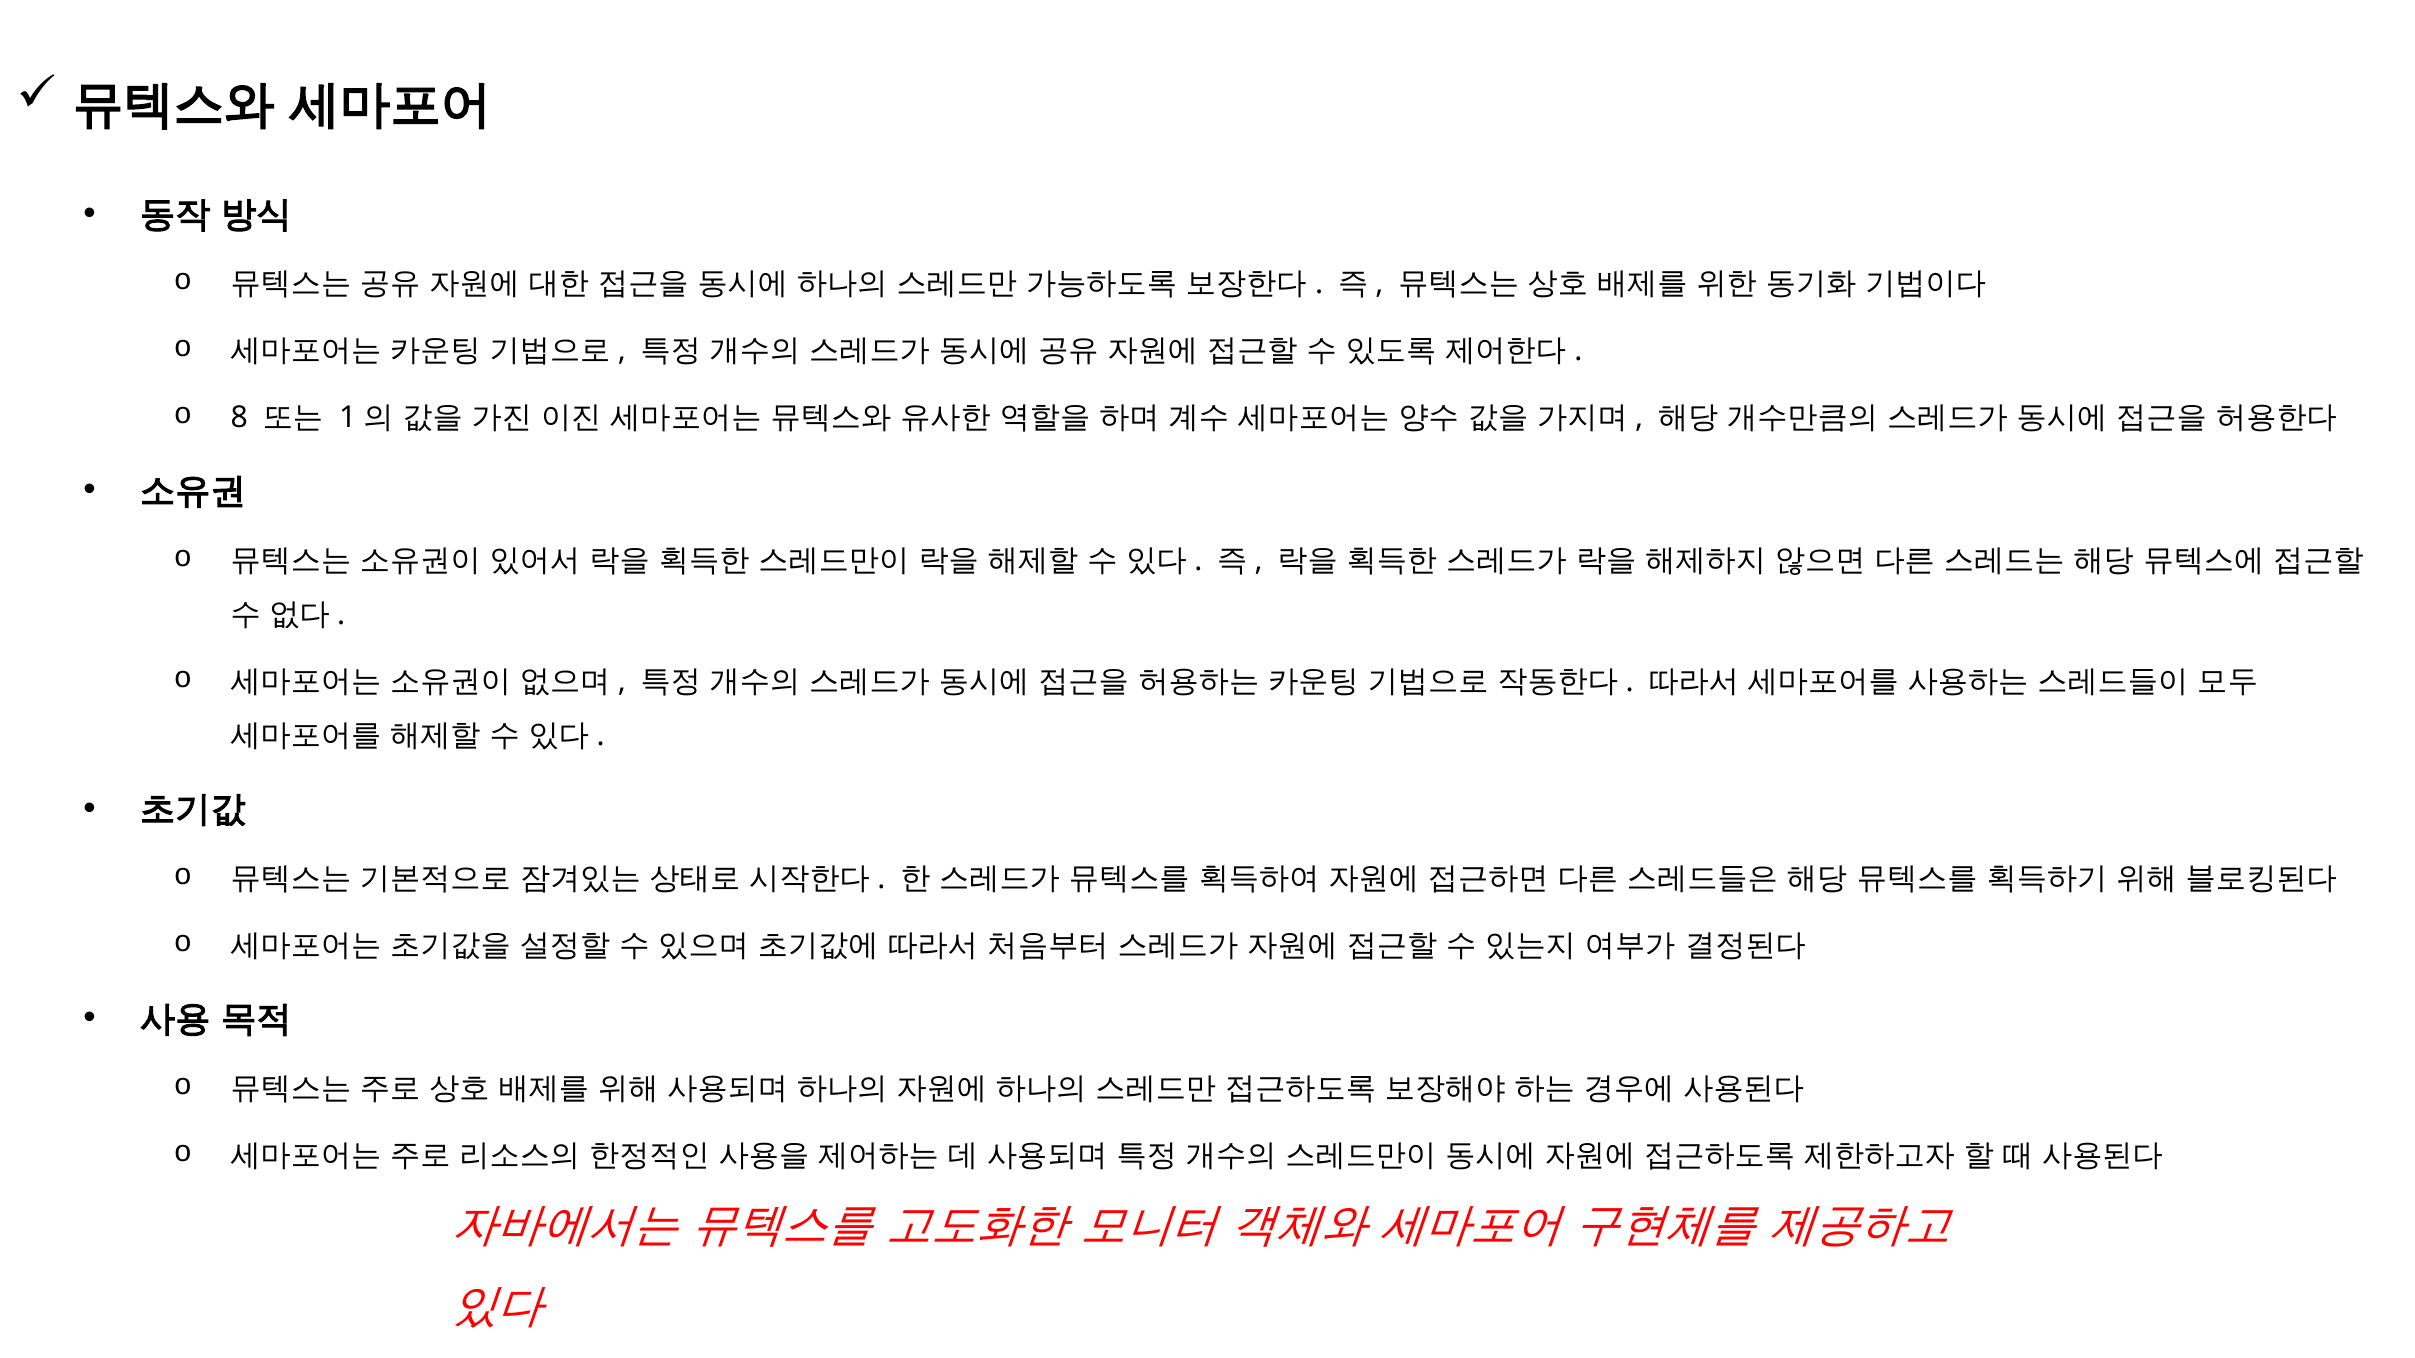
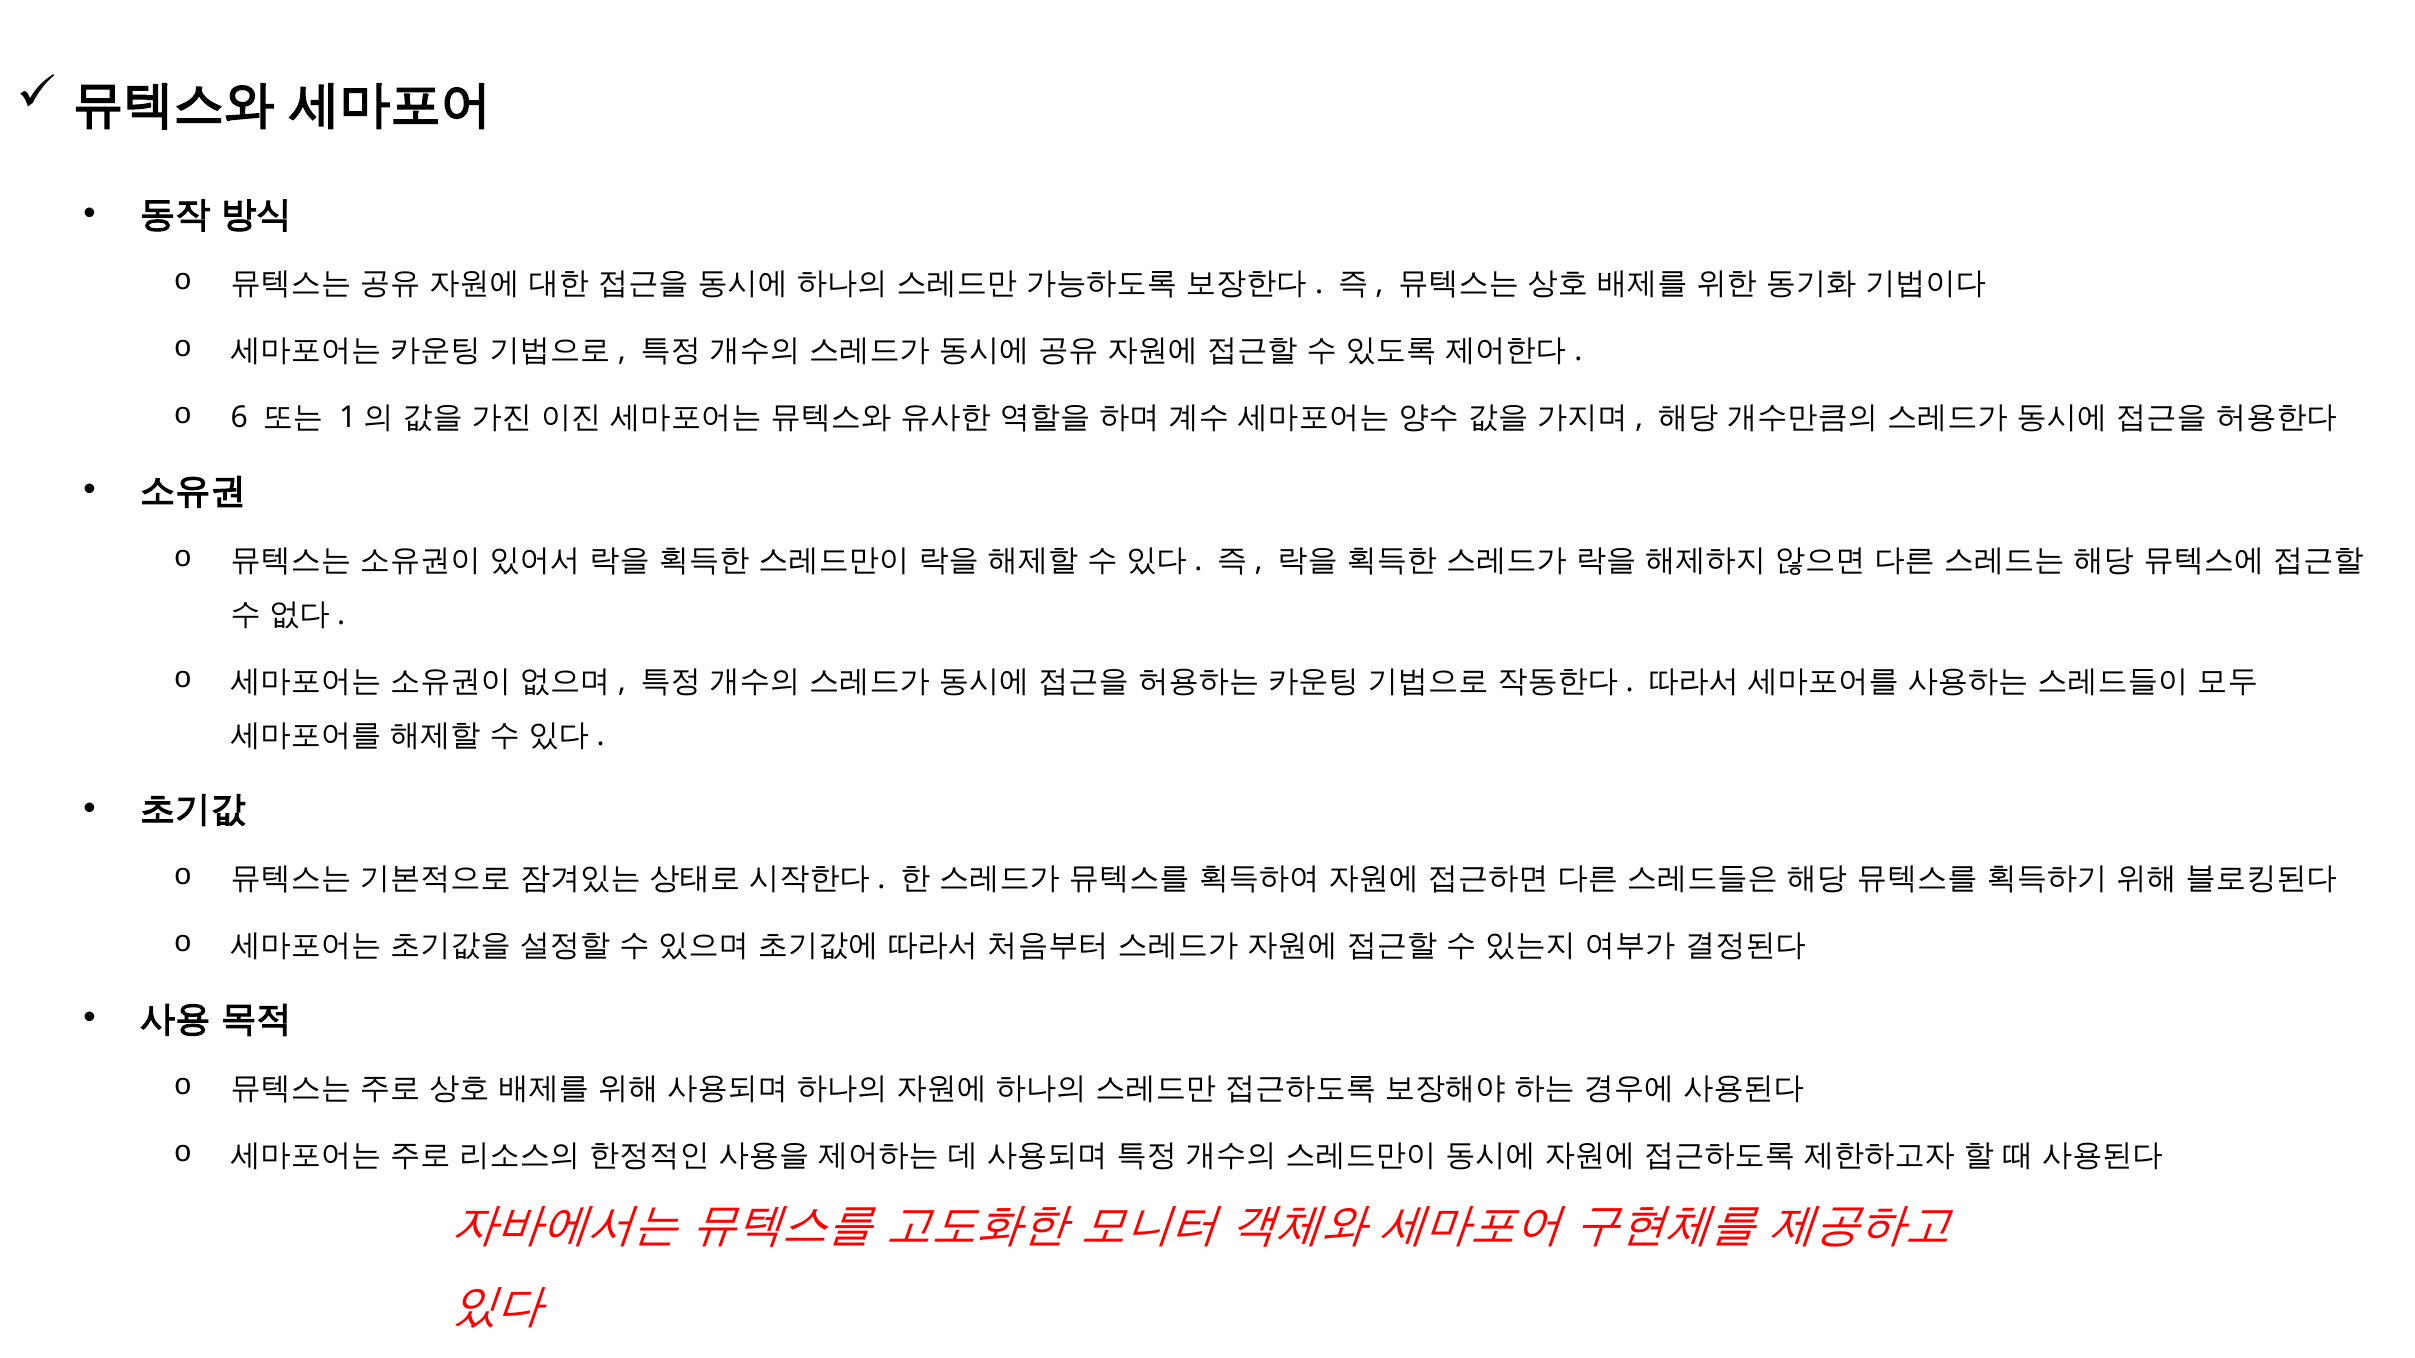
8: 8 -> 6
